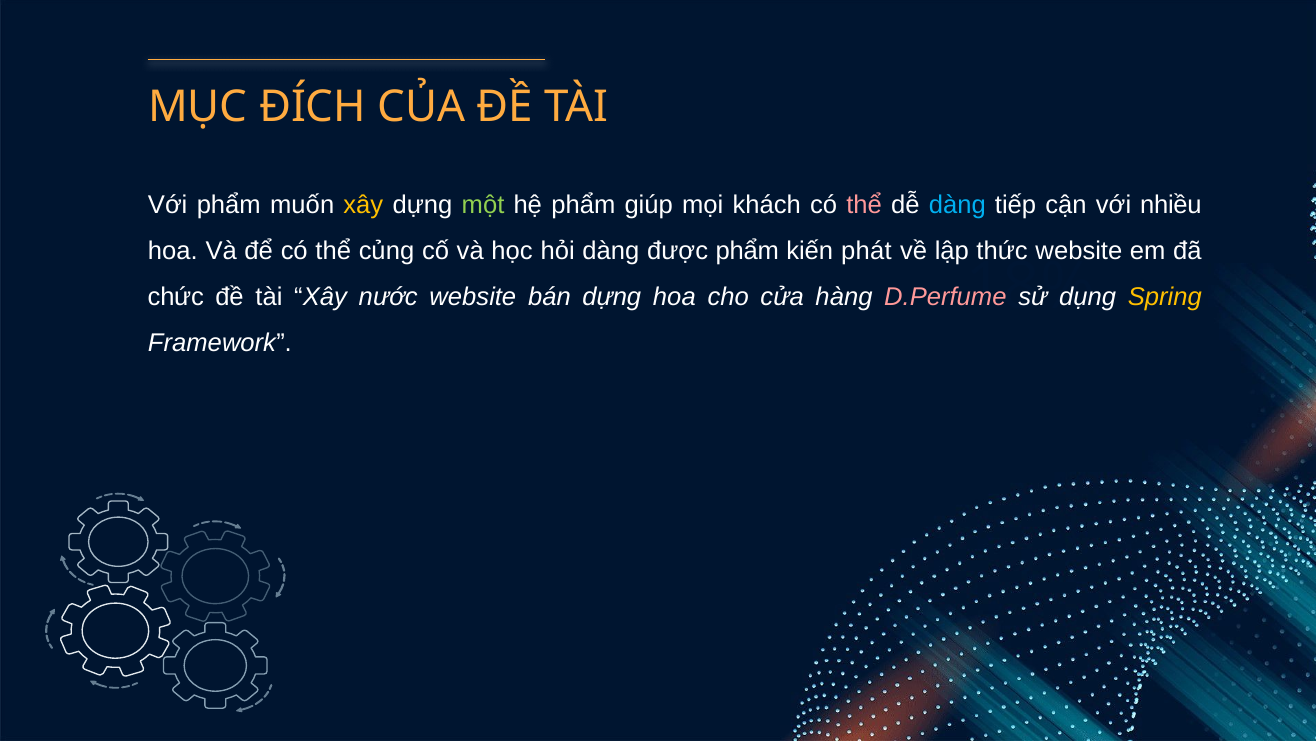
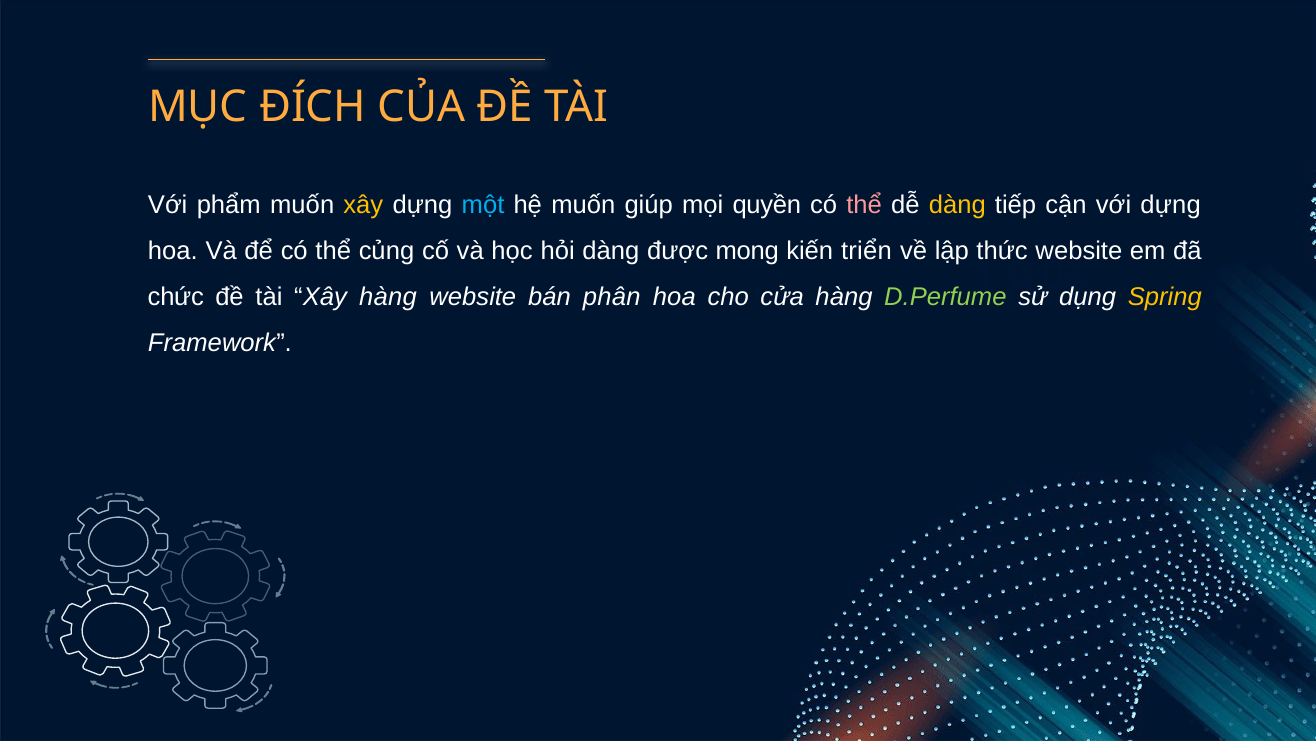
một colour: light green -> light blue
hệ phẩm: phẩm -> muốn
khách: khách -> quyền
dàng at (957, 205) colour: light blue -> yellow
với nhiều: nhiều -> dựng
được phẩm: phẩm -> mong
phát: phát -> triển
Xây nước: nước -> hàng
bán dựng: dựng -> phân
D.Perfume colour: pink -> light green
